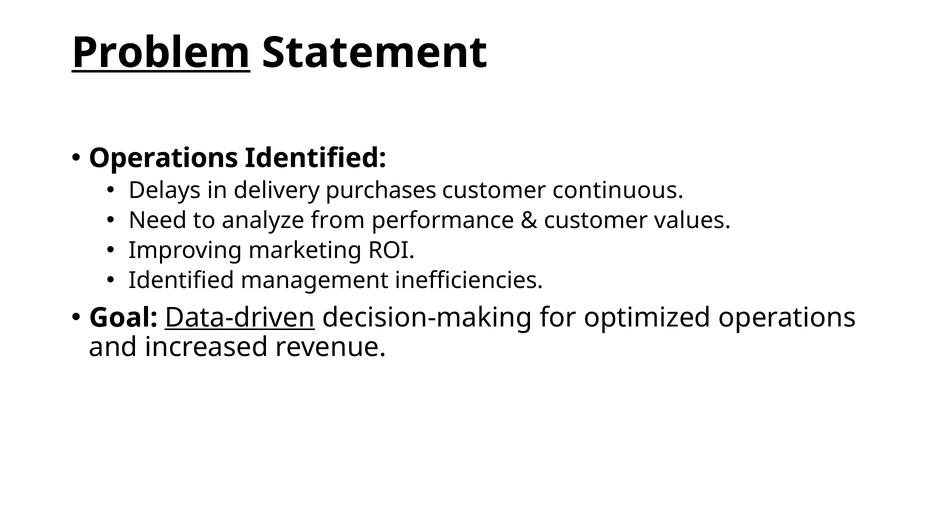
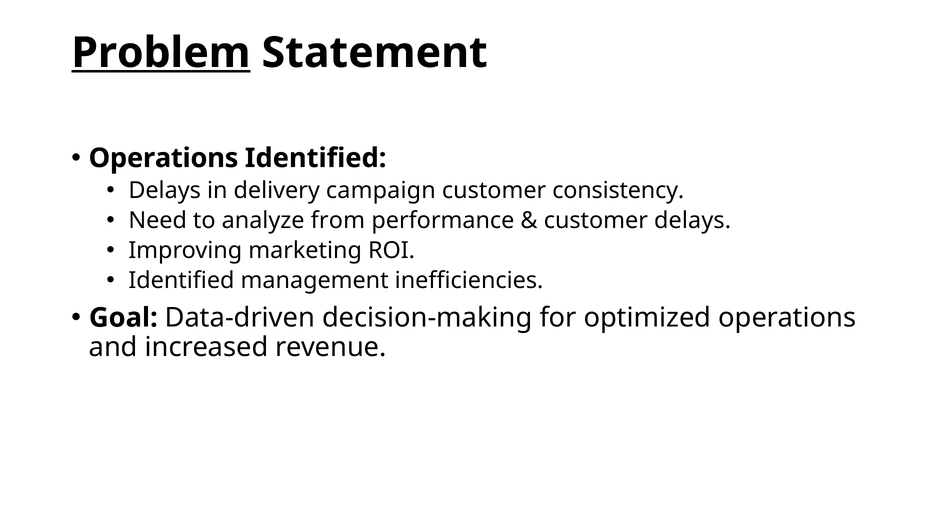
purchases: purchases -> campaign
continuous: continuous -> consistency
customer values: values -> delays
Data-driven underline: present -> none
